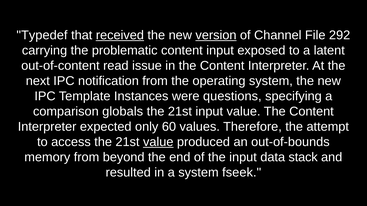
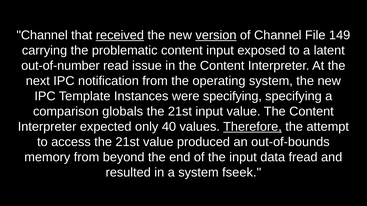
Typedef at (42, 35): Typedef -> Channel
292: 292 -> 149
out-of-content: out-of-content -> out-of-number
were questions: questions -> specifying
60: 60 -> 40
Therefore underline: none -> present
value at (158, 142) underline: present -> none
stack: stack -> fread
